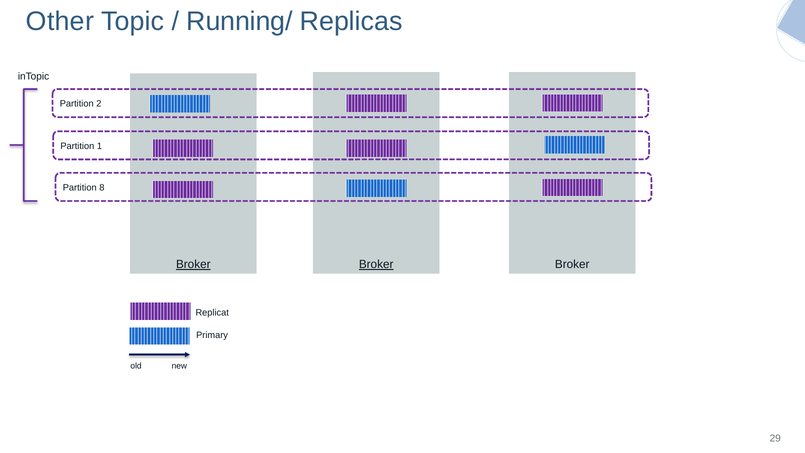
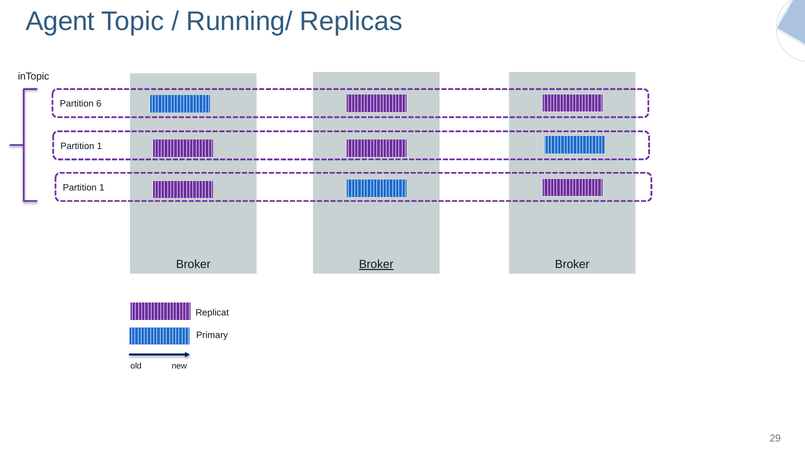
Other: Other -> Agent
2: 2 -> 6
8 at (102, 187): 8 -> 1
Broker at (193, 264) underline: present -> none
